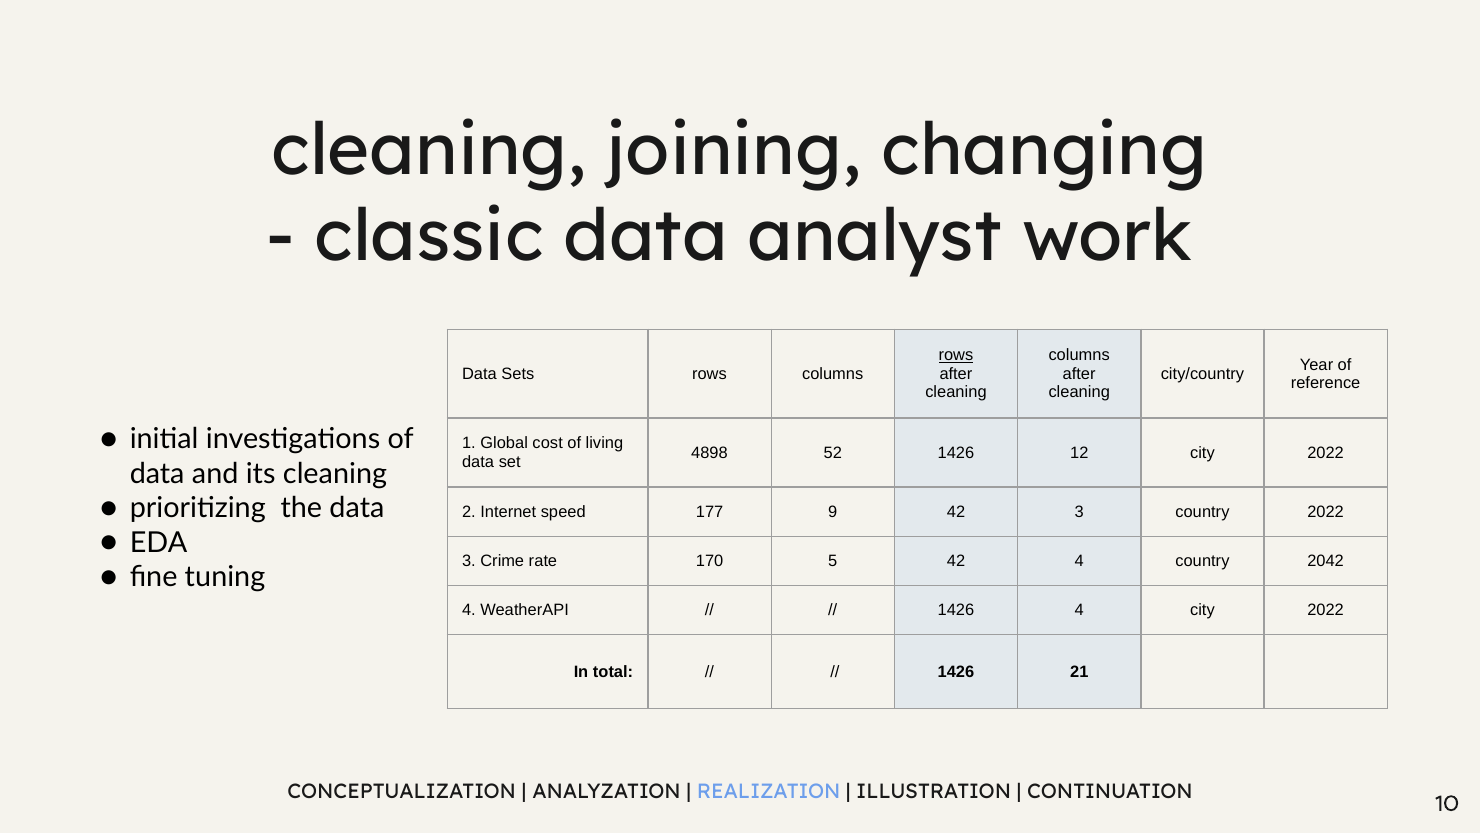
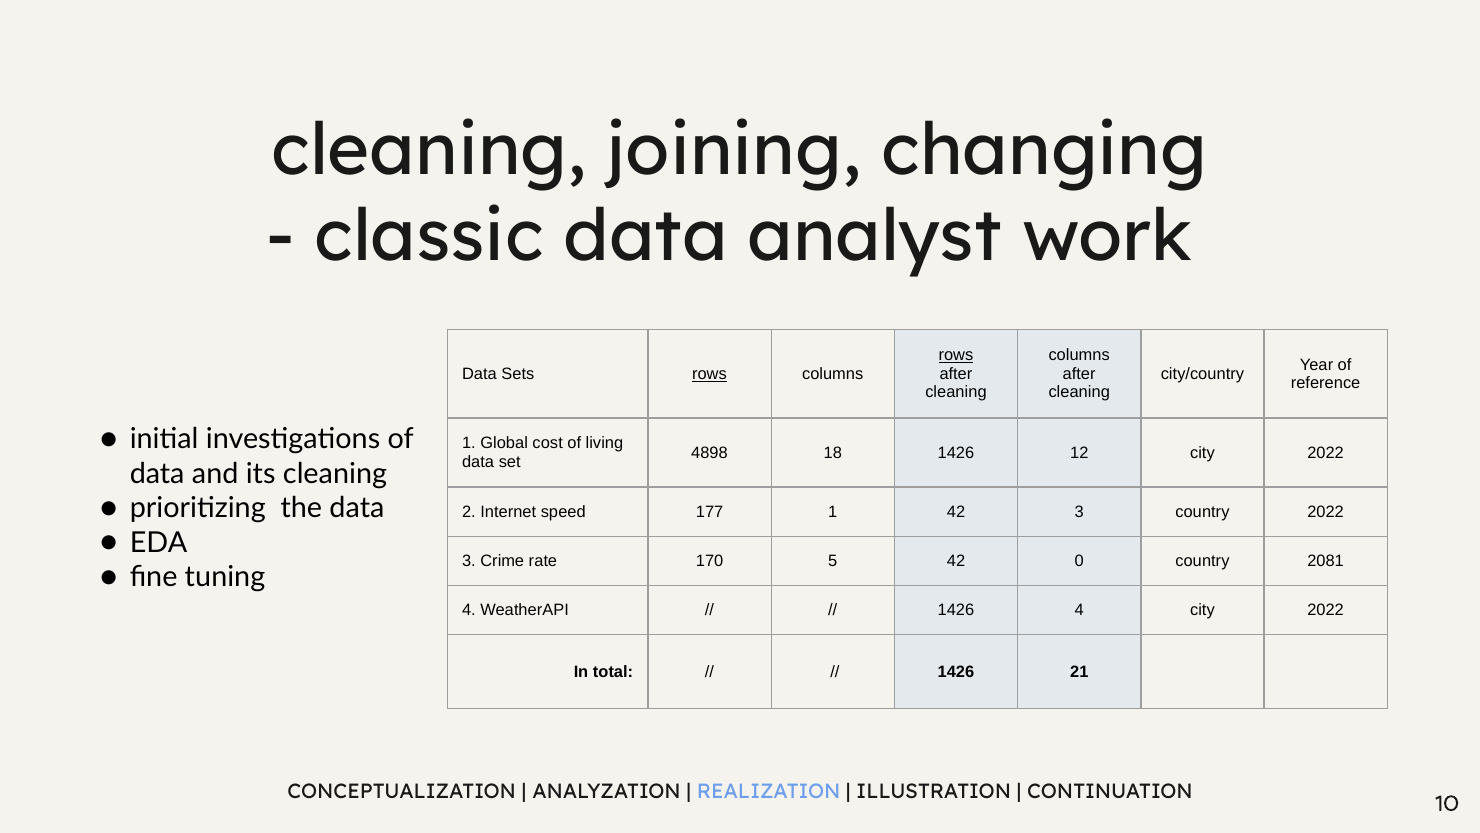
rows at (709, 374) underline: none -> present
52: 52 -> 18
177 9: 9 -> 1
42 4: 4 -> 0
2042: 2042 -> 2081
